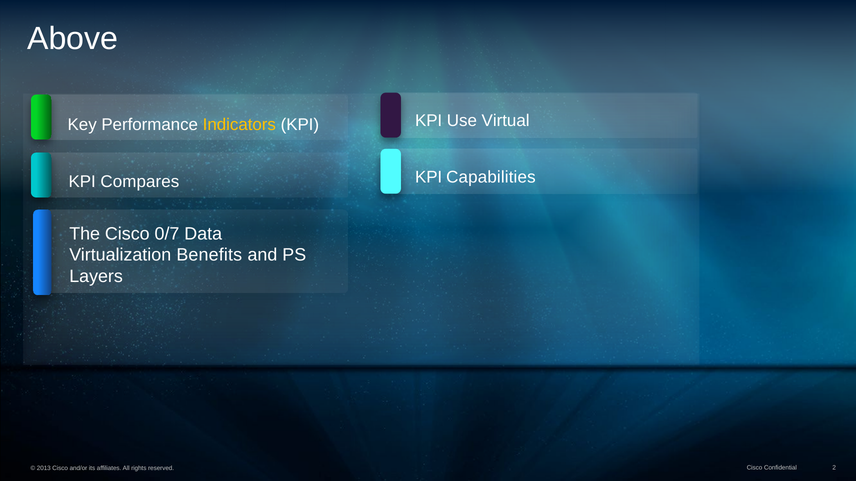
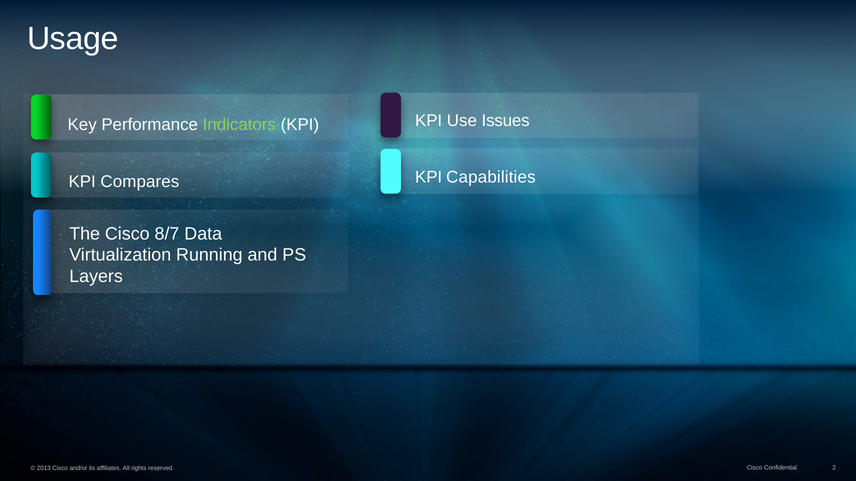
Above: Above -> Usage
Virtual: Virtual -> Issues
Indicators colour: yellow -> light green
0/7: 0/7 -> 8/7
Benefits: Benefits -> Running
